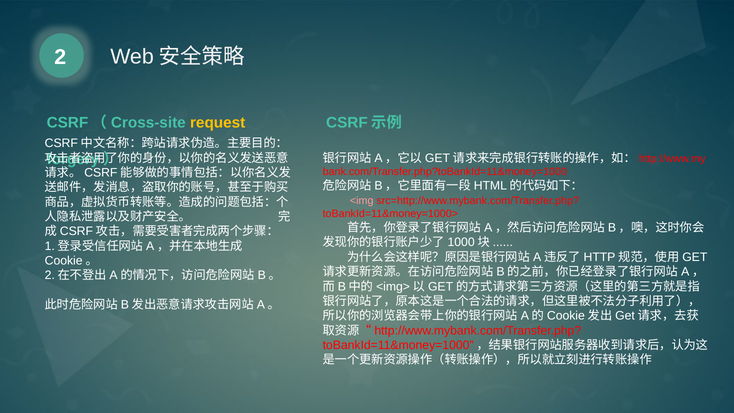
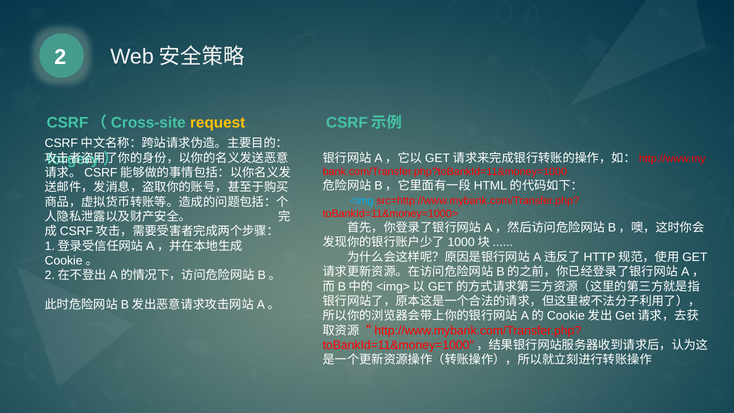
<img colour: pink -> light blue
